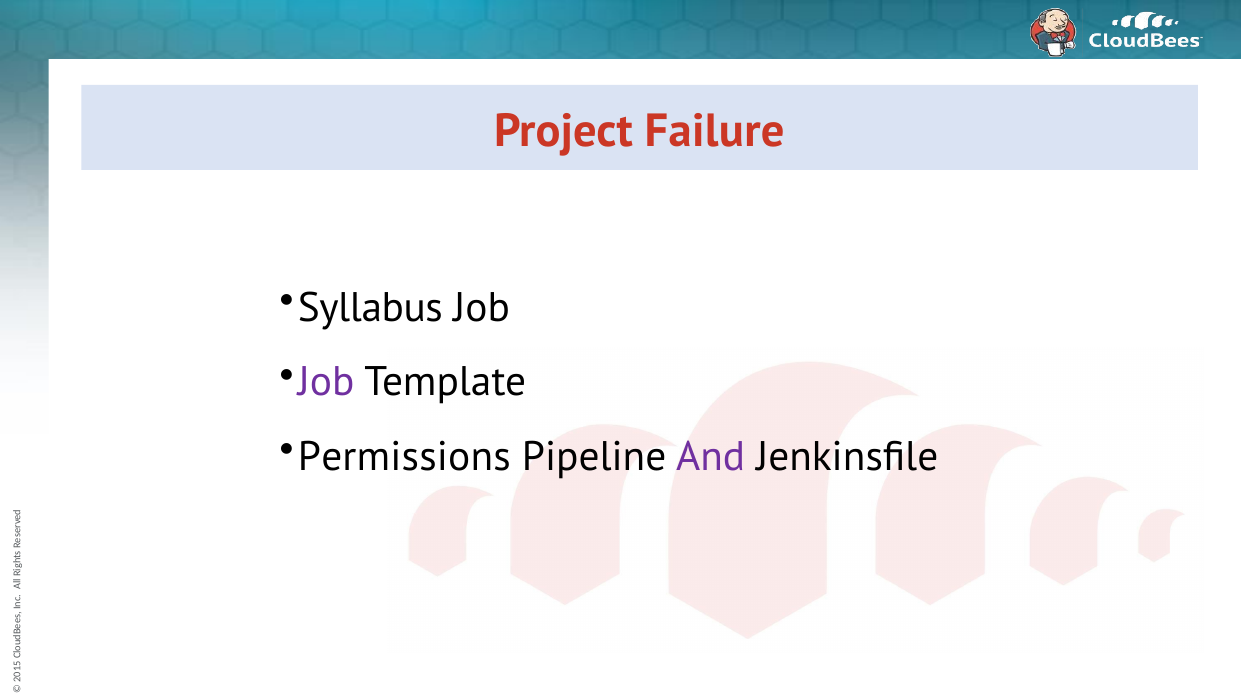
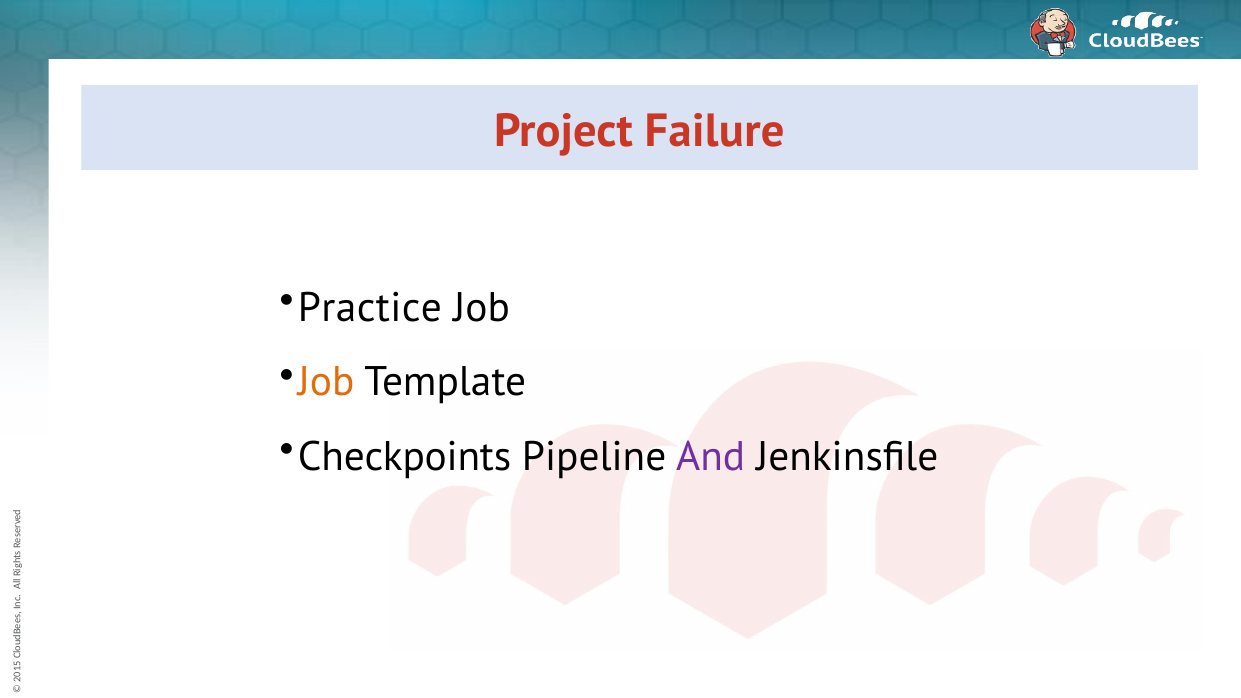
Syllabus: Syllabus -> Practice
Job at (326, 382) colour: purple -> orange
Permissions: Permissions -> Checkpoints
